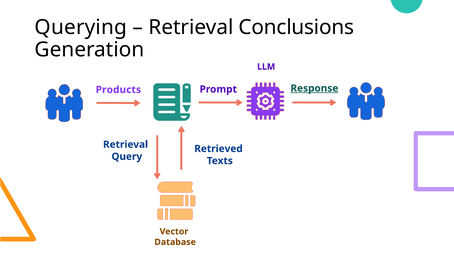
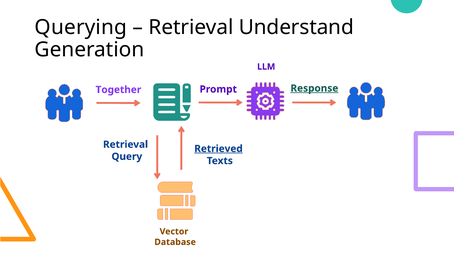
Conclusions: Conclusions -> Understand
Products: Products -> Together
Retrieved underline: none -> present
